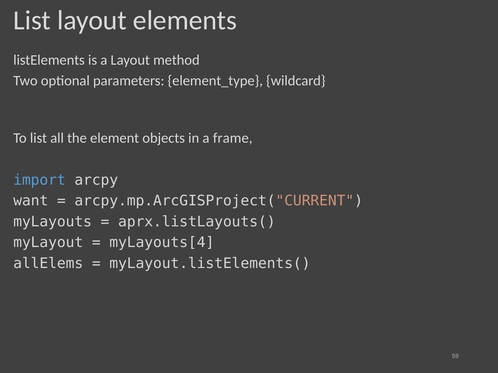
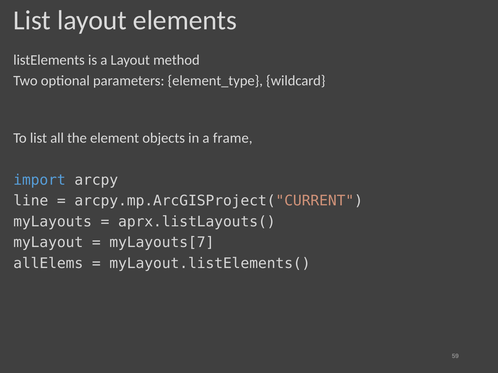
want: want -> line
myLayouts[4: myLayouts[4 -> myLayouts[7
